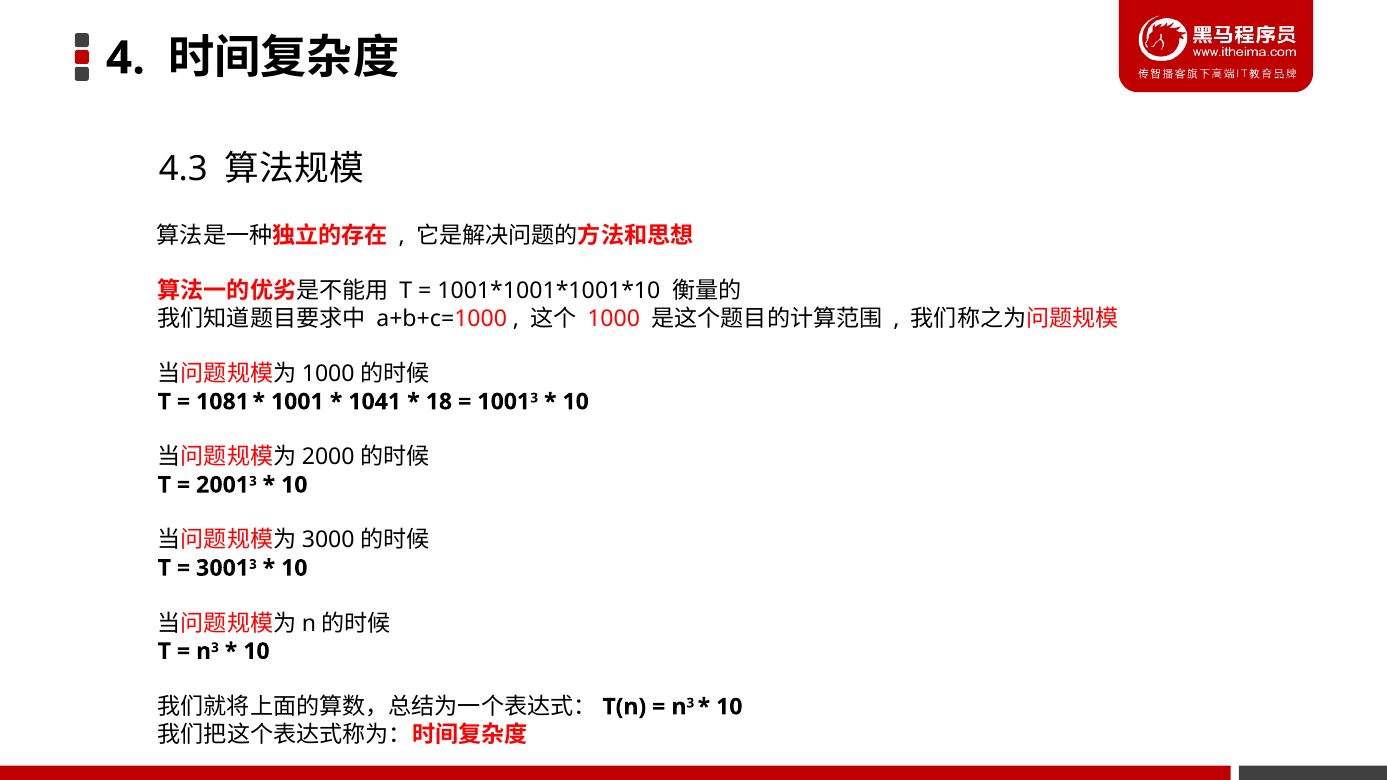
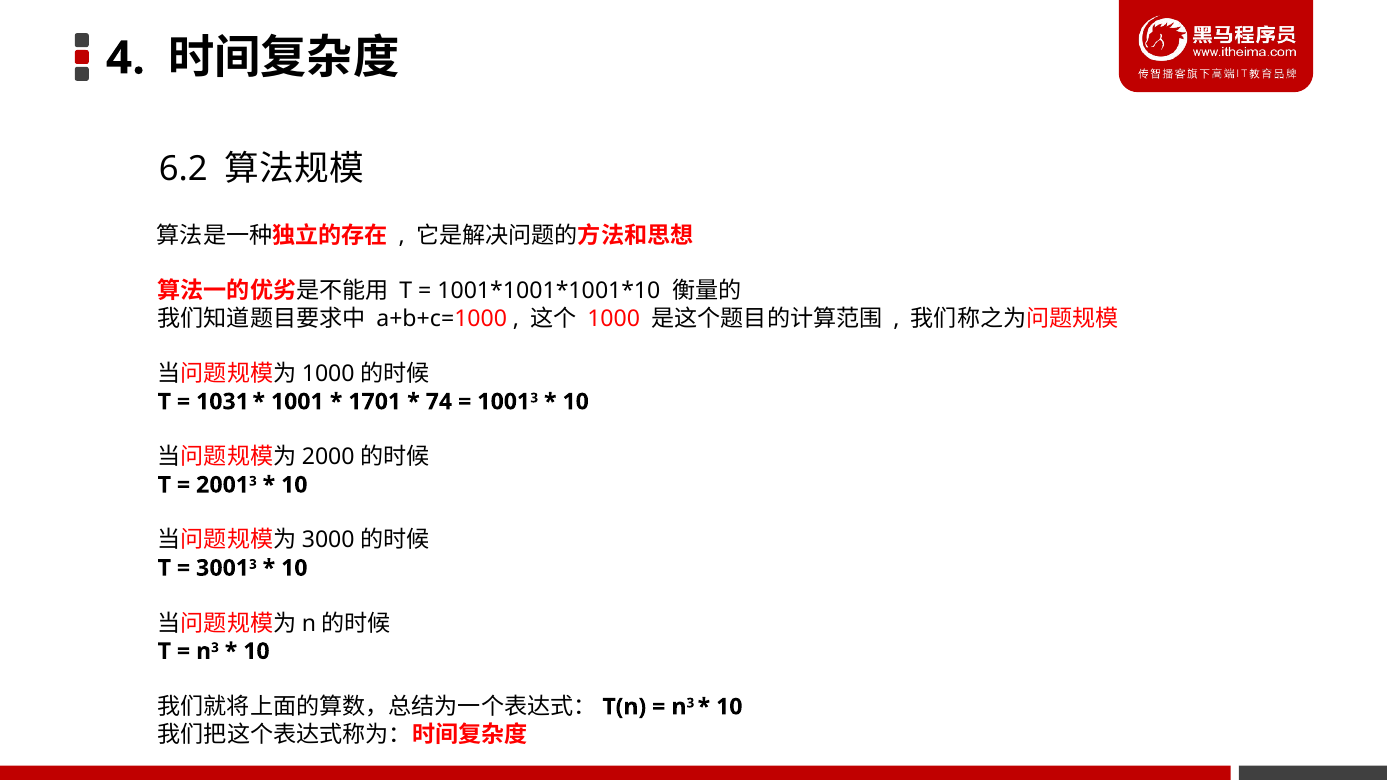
4.3: 4.3 -> 6.2
1081: 1081 -> 1031
1041: 1041 -> 1701
18: 18 -> 74
